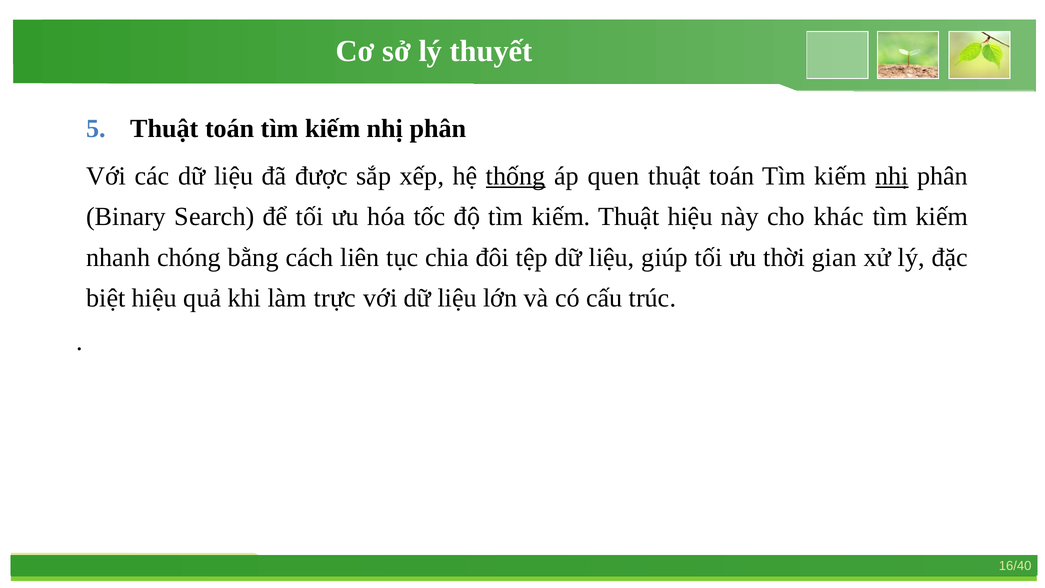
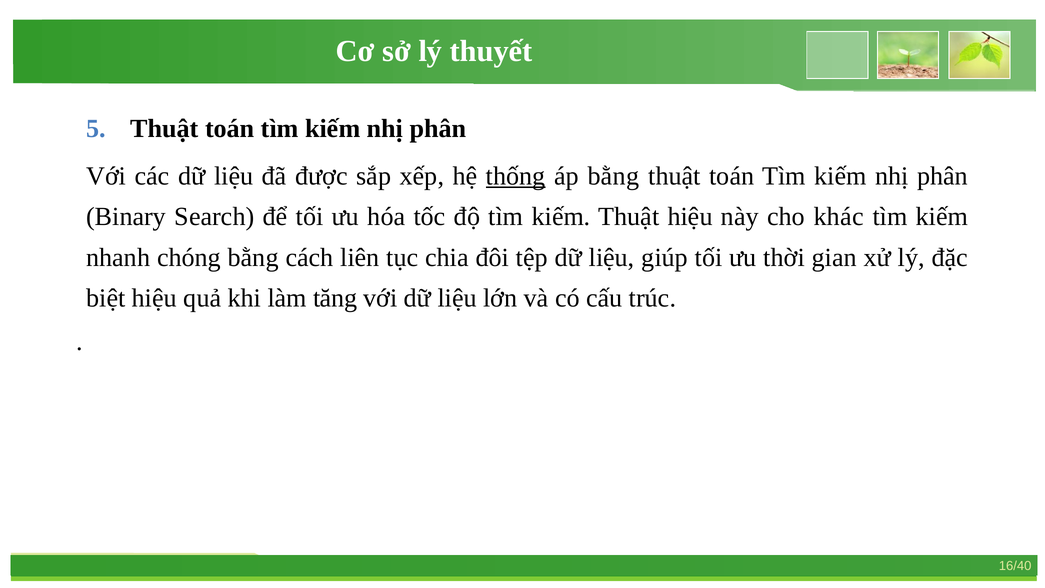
áp quen: quen -> bằng
nhị at (892, 176) underline: present -> none
trực: trực -> tăng
